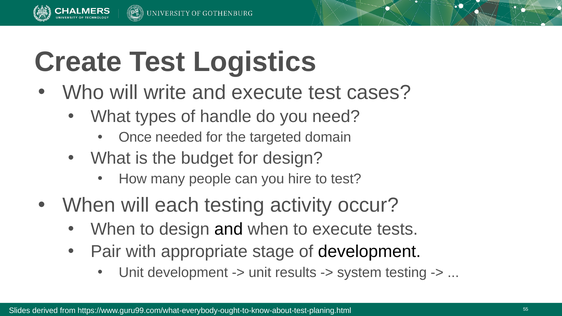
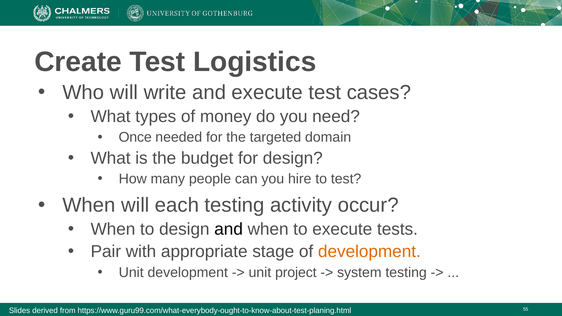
handle: handle -> money
development at (369, 252) colour: black -> orange
results: results -> project
